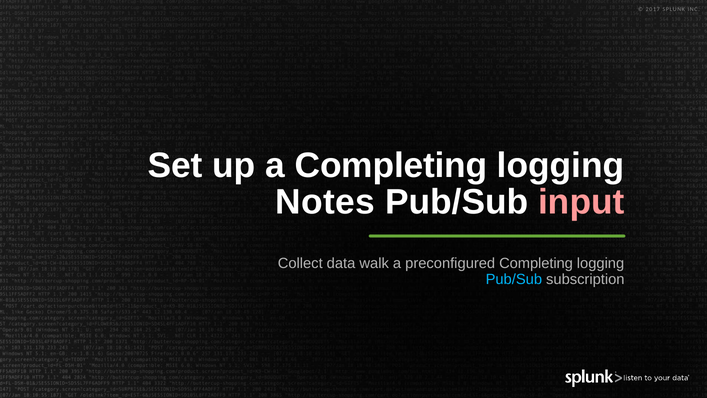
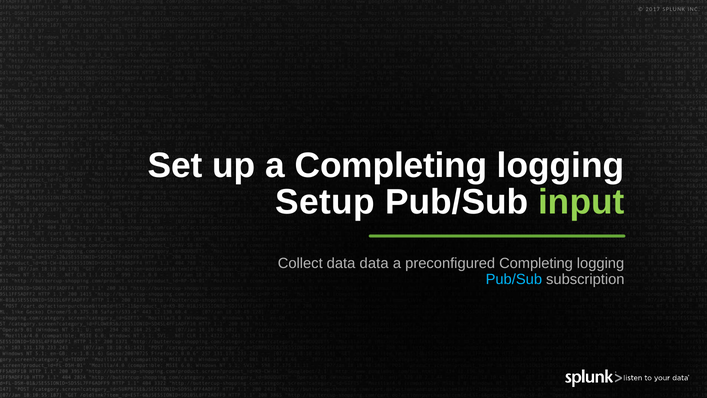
Notes: Notes -> Setup
input colour: pink -> light green
data walk: walk -> data
